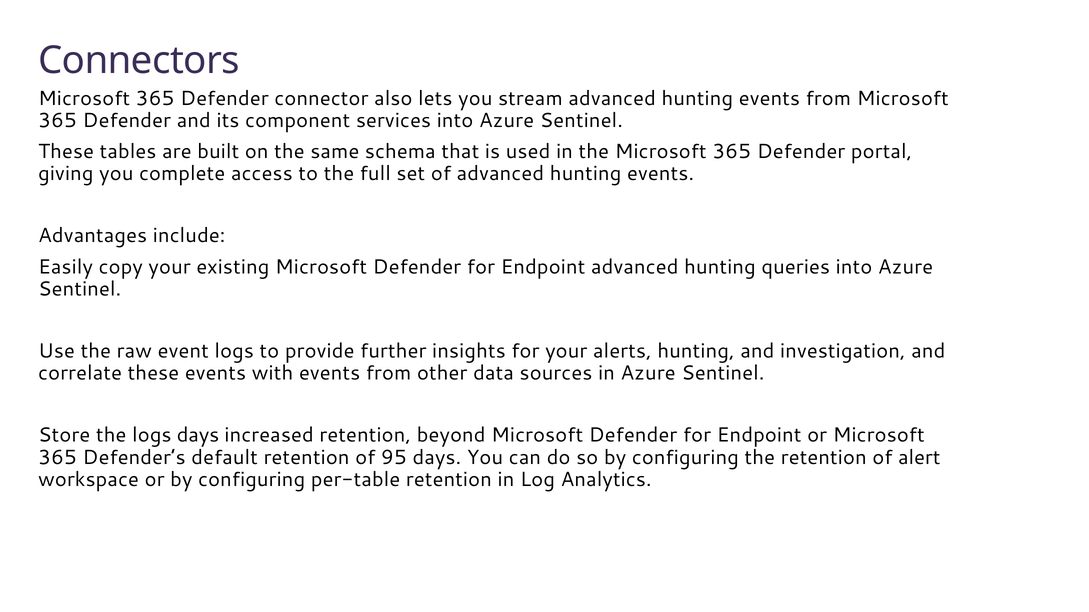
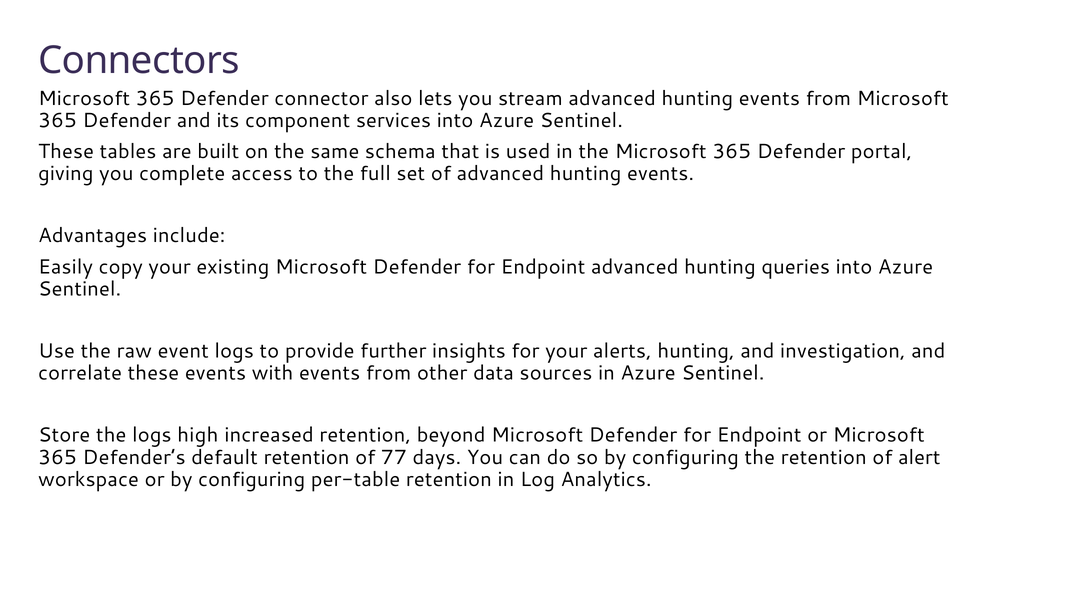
logs days: days -> high
95: 95 -> 77
